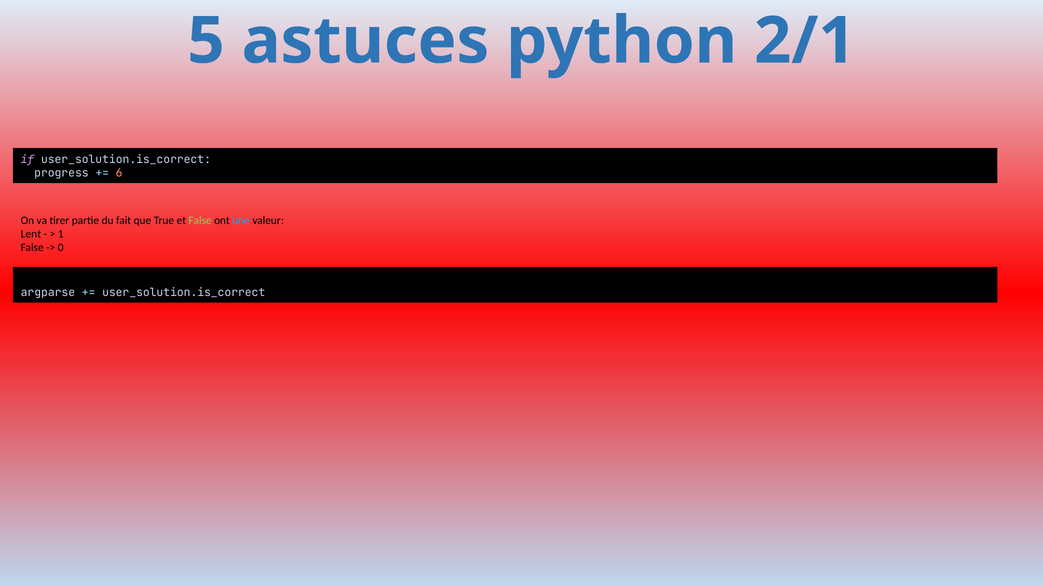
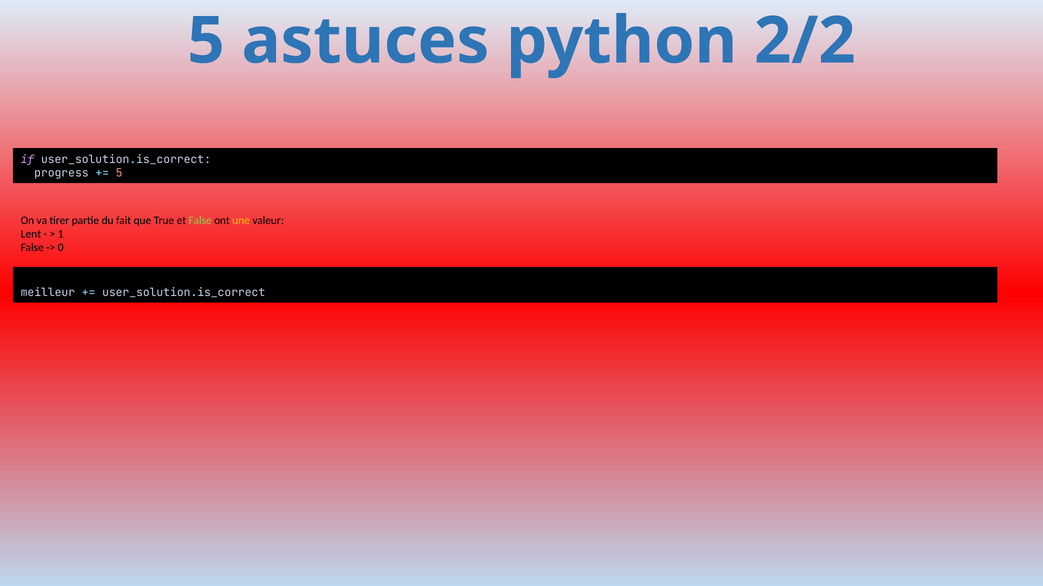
2/1: 2/1 -> 2/2
6 at (119, 173): 6 -> 5
une colour: light blue -> yellow
argparse: argparse -> meilleur
